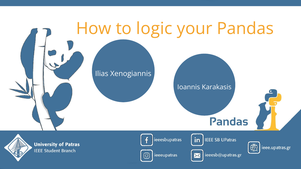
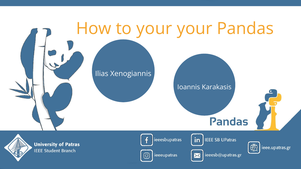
to logic: logic -> your
